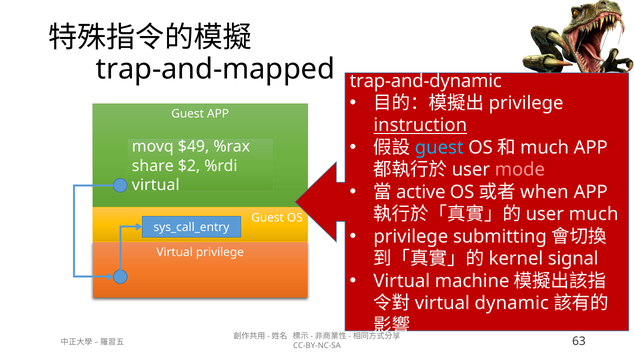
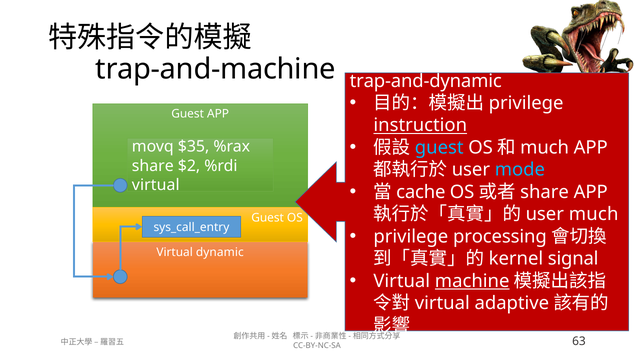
trap-and-mapped: trap-and-mapped -> trap-and-machine
$49: $49 -> $35
mode colour: pink -> light blue
active: active -> cache
when at (544, 192): when -> share
submitting: submitting -> processing
Virtual privilege: privilege -> dynamic
machine underline: none -> present
dynamic: dynamic -> adaptive
